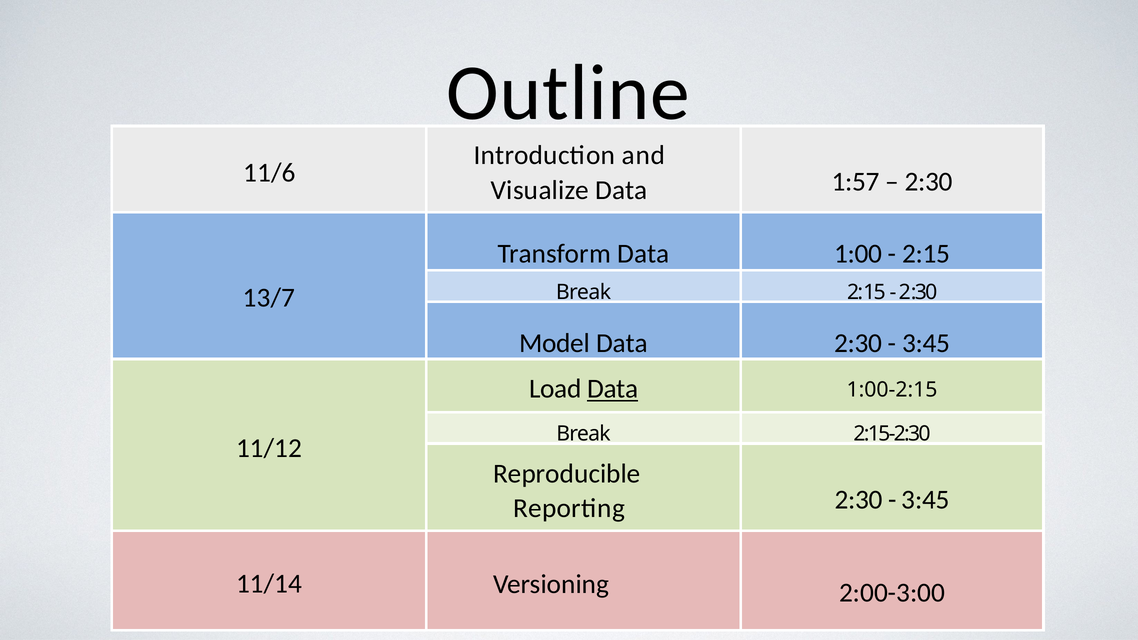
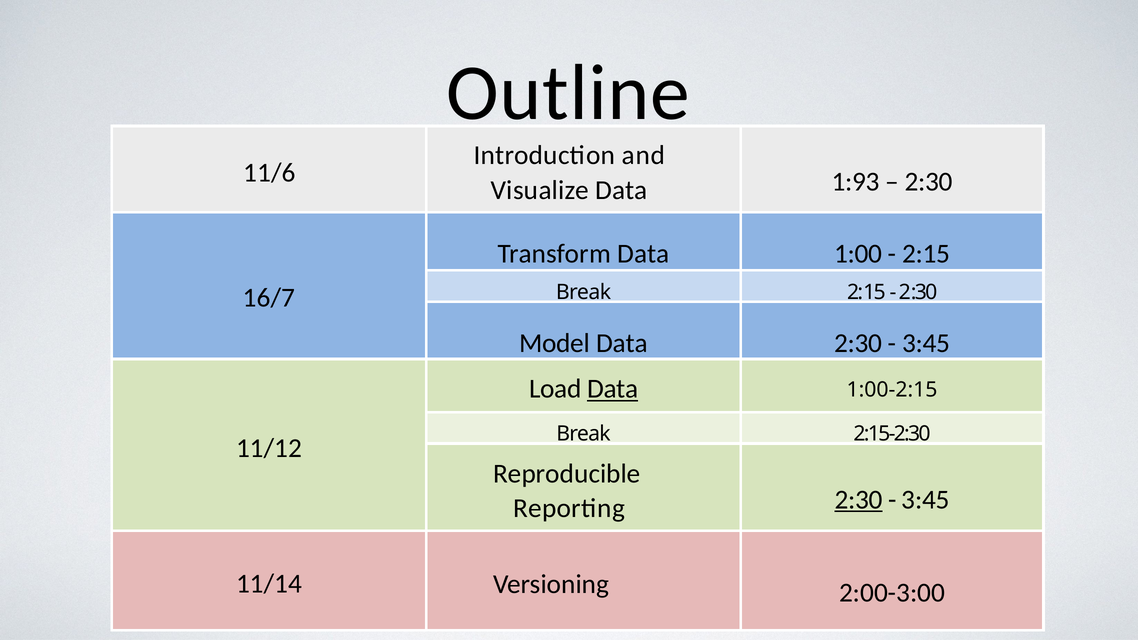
1:57: 1:57 -> 1:93
13/7: 13/7 -> 16/7
2:30 at (859, 500) underline: none -> present
